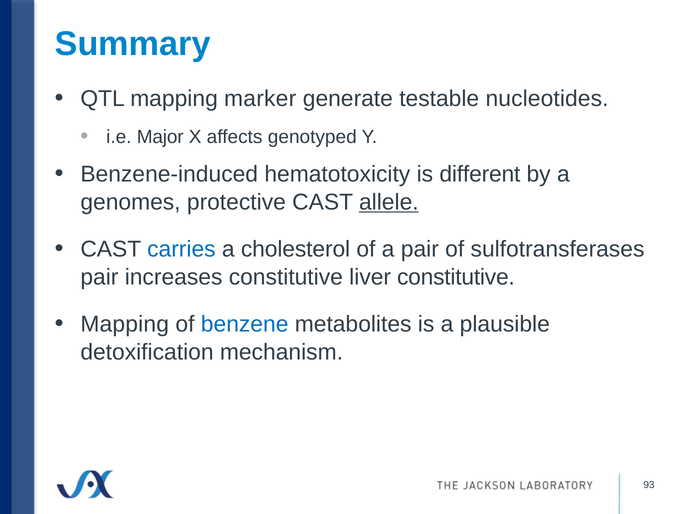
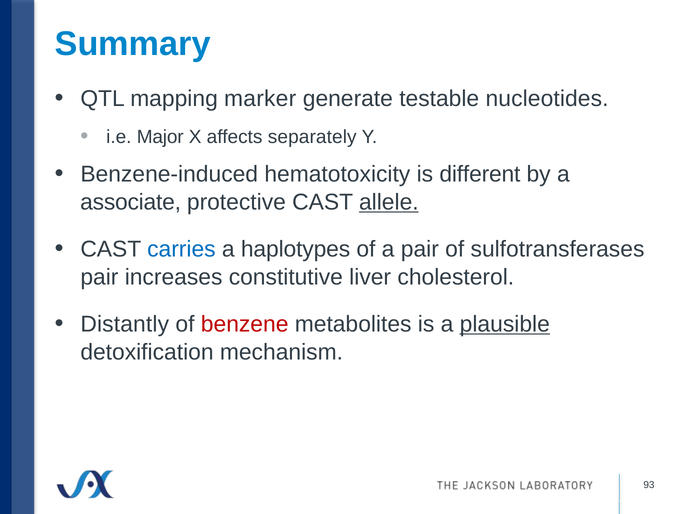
genotyped: genotyped -> separately
genomes: genomes -> associate
cholesterol: cholesterol -> haplotypes
liver constitutive: constitutive -> cholesterol
Mapping at (125, 324): Mapping -> Distantly
benzene colour: blue -> red
plausible underline: none -> present
